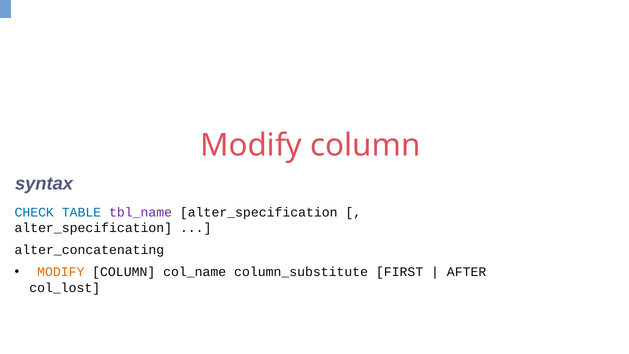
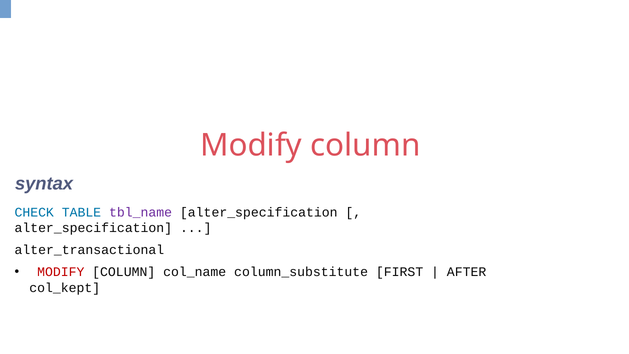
alter_concatenating: alter_concatenating -> alter_transactional
MODIFY at (61, 272) colour: orange -> red
col_lost: col_lost -> col_kept
